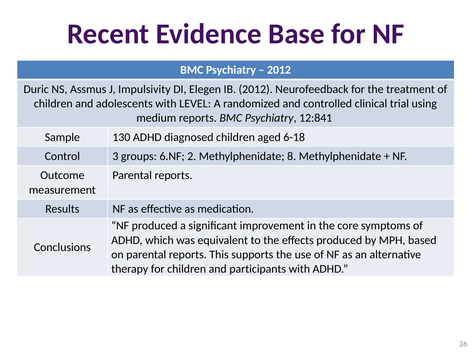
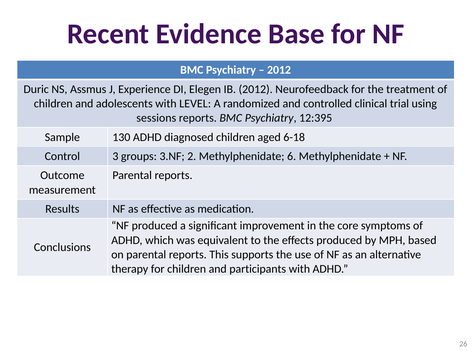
Impulsivity: Impulsivity -> Experience
medium: medium -> sessions
12:841: 12:841 -> 12:395
6.NF: 6.NF -> 3.NF
8: 8 -> 6
